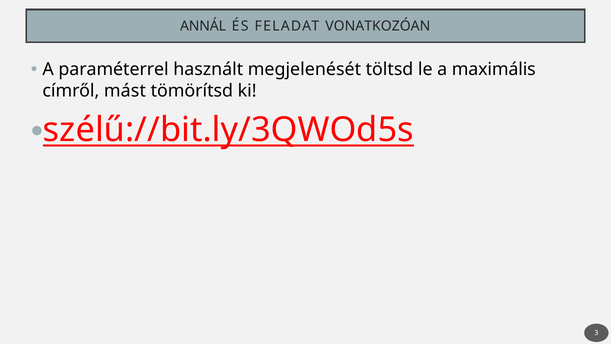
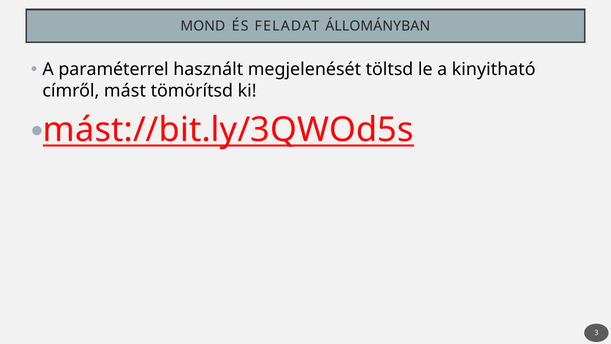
ANNÁL: ANNÁL -> MOND
VONATKOZÓAN: VONATKOZÓAN -> ÁLLOMÁNYBAN
maximális: maximális -> kinyitható
szélű://bit.ly/3QWOd5s: szélű://bit.ly/3QWOd5s -> mást://bit.ly/3QWOd5s
